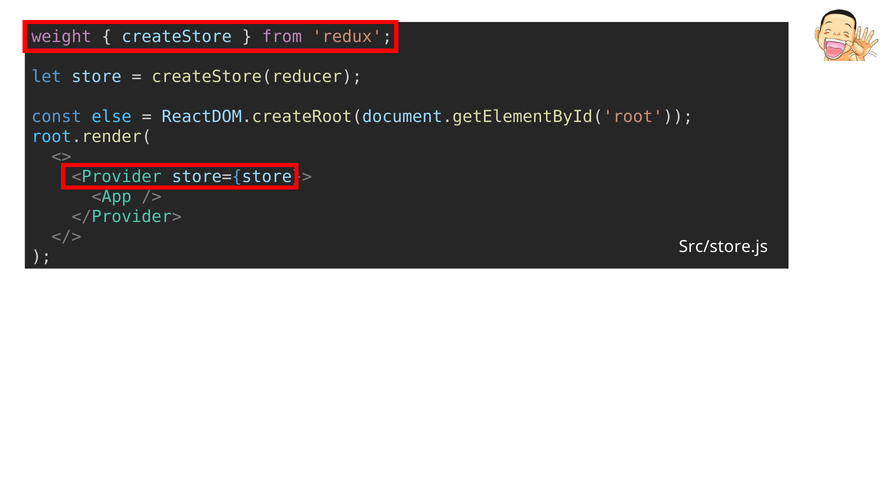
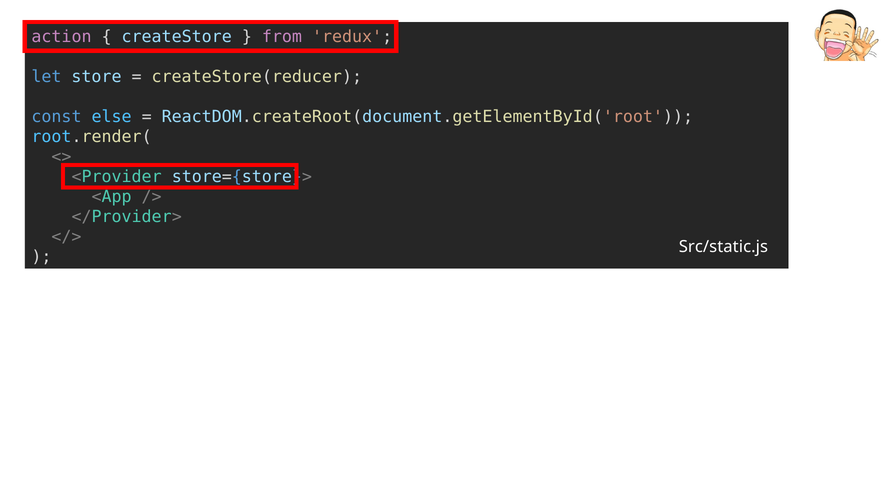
weight: weight -> action
Src/store.js: Src/store.js -> Src/static.js
